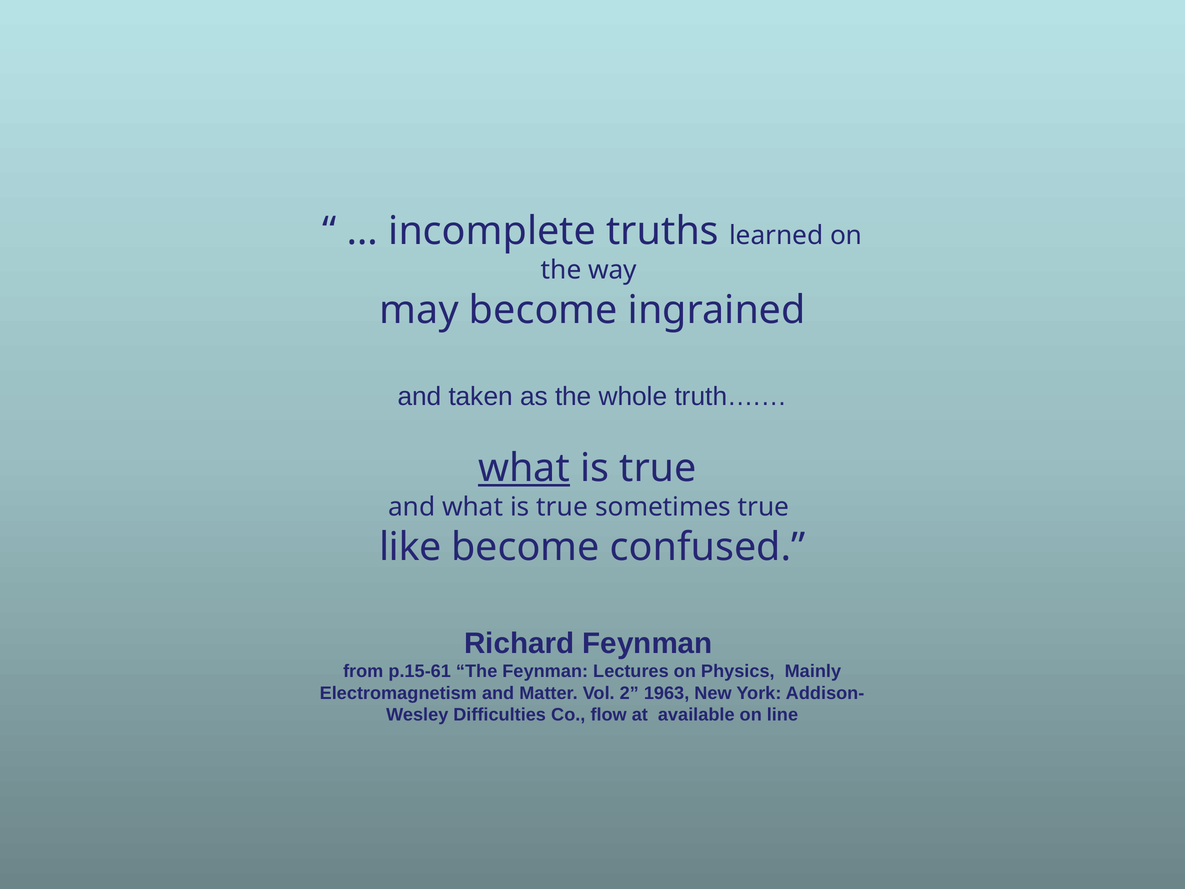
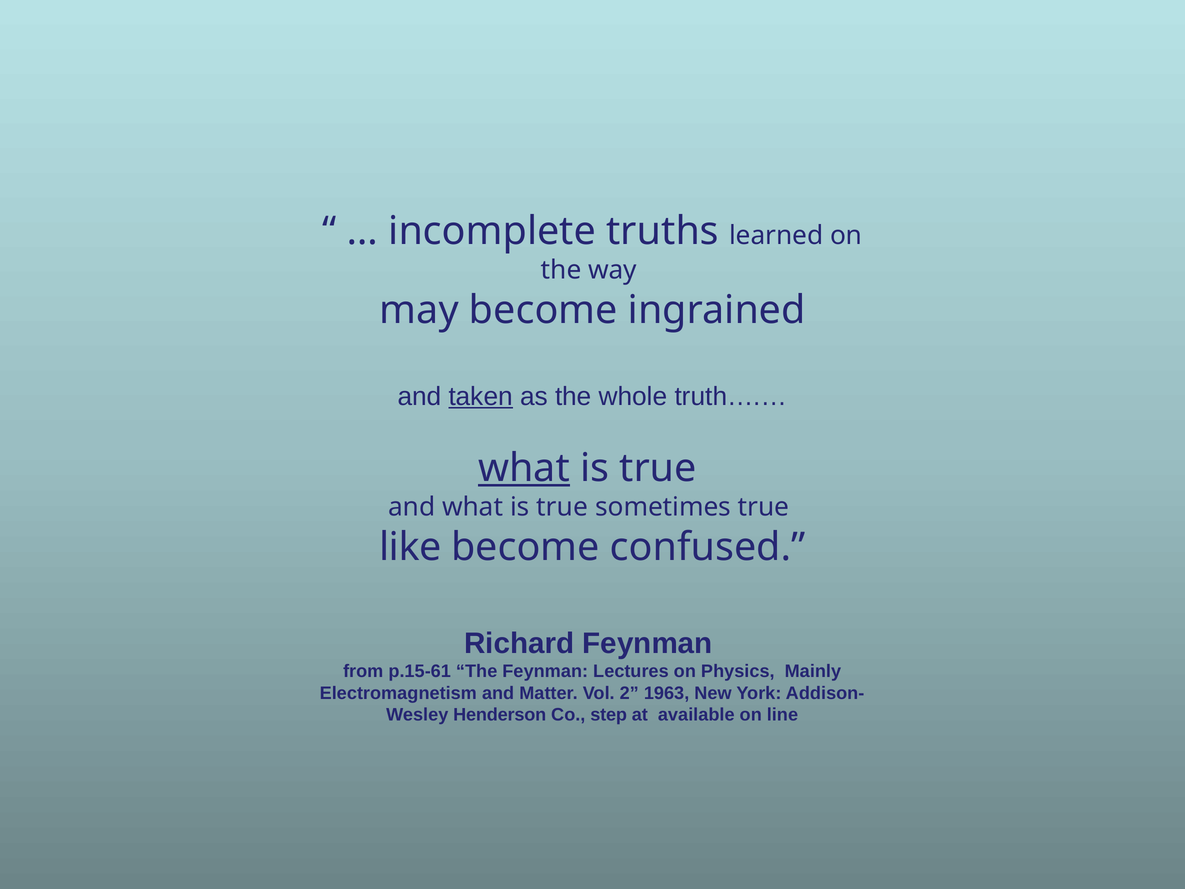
taken underline: none -> present
Difficulties: Difficulties -> Henderson
flow: flow -> step
